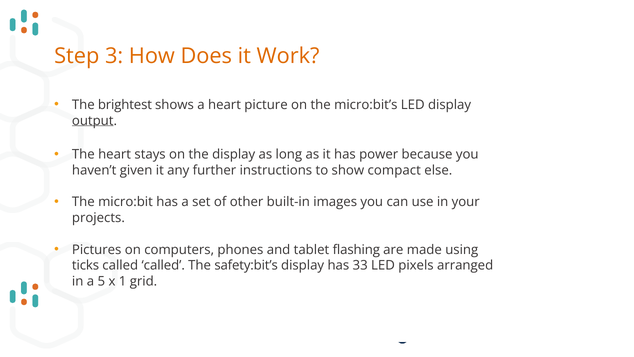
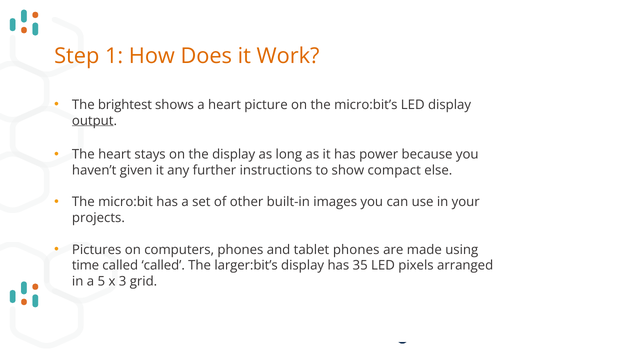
3: 3 -> 1
tablet flashing: flashing -> phones
ticks: ticks -> time
safety:bit’s: safety:bit’s -> larger:bit’s
33: 33 -> 35
1: 1 -> 3
